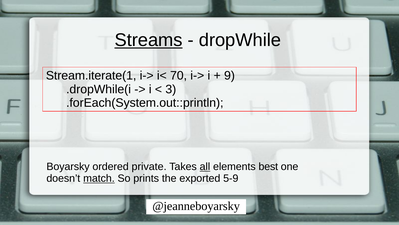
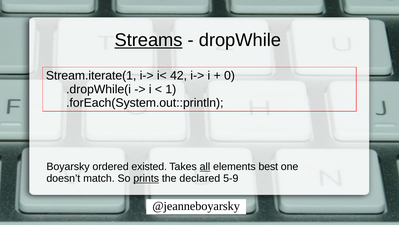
70: 70 -> 42
9: 9 -> 0
3: 3 -> 1
private: private -> existed
match underline: present -> none
prints underline: none -> present
exported: exported -> declared
